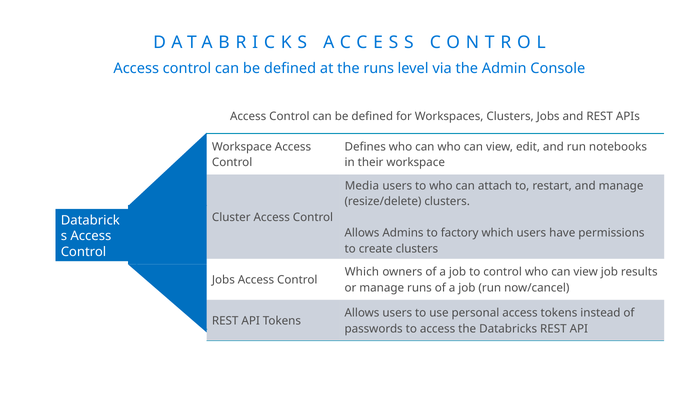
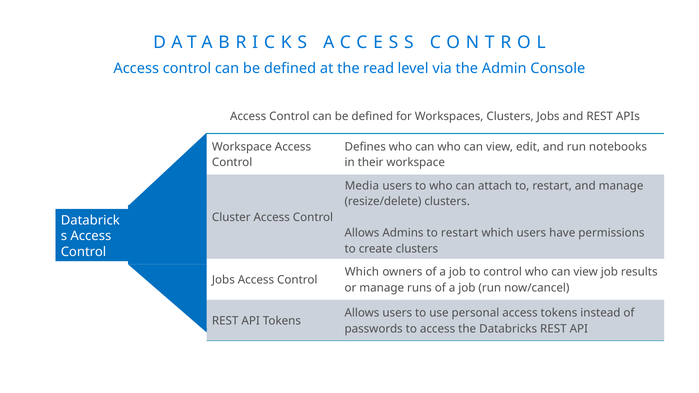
the runs: runs -> read
Admins to factory: factory -> restart
